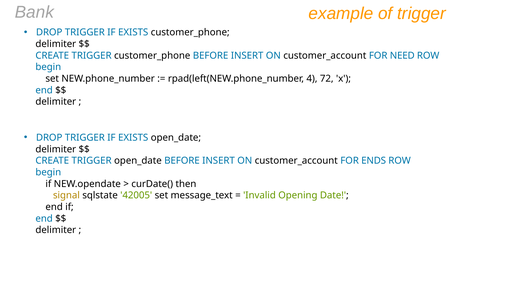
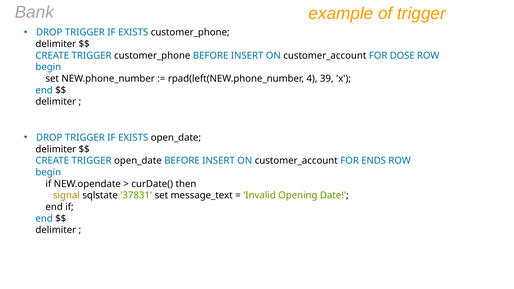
NEED: NEED -> DOSE
72: 72 -> 39
42005: 42005 -> 37831
